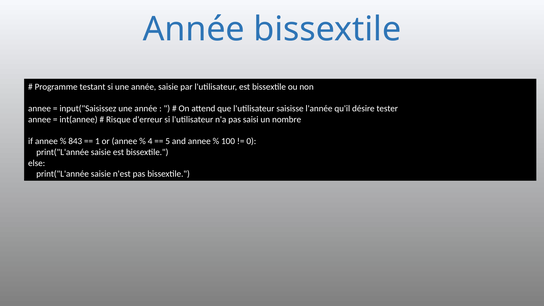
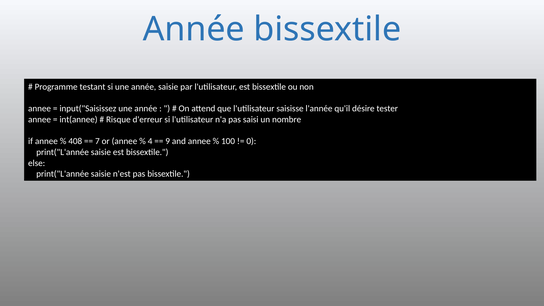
843: 843 -> 408
1: 1 -> 7
5: 5 -> 9
